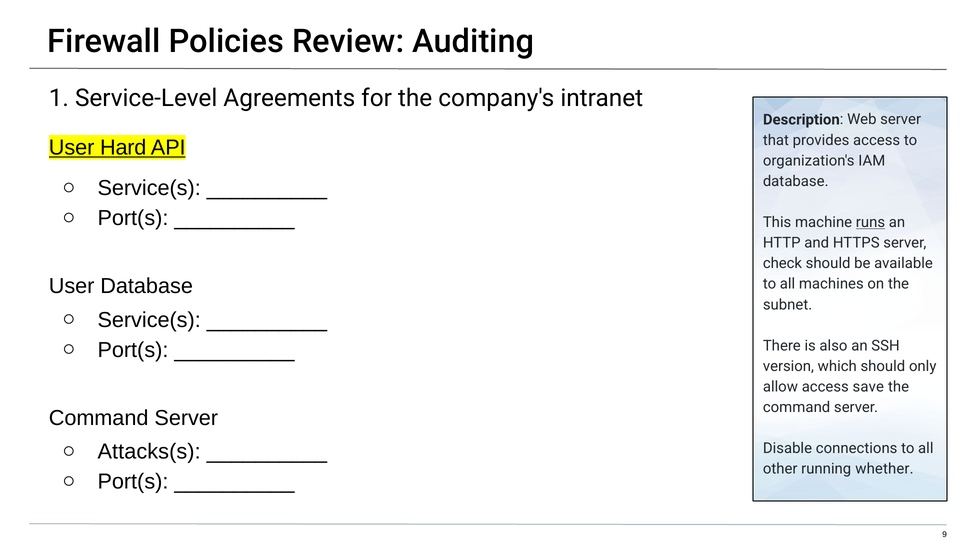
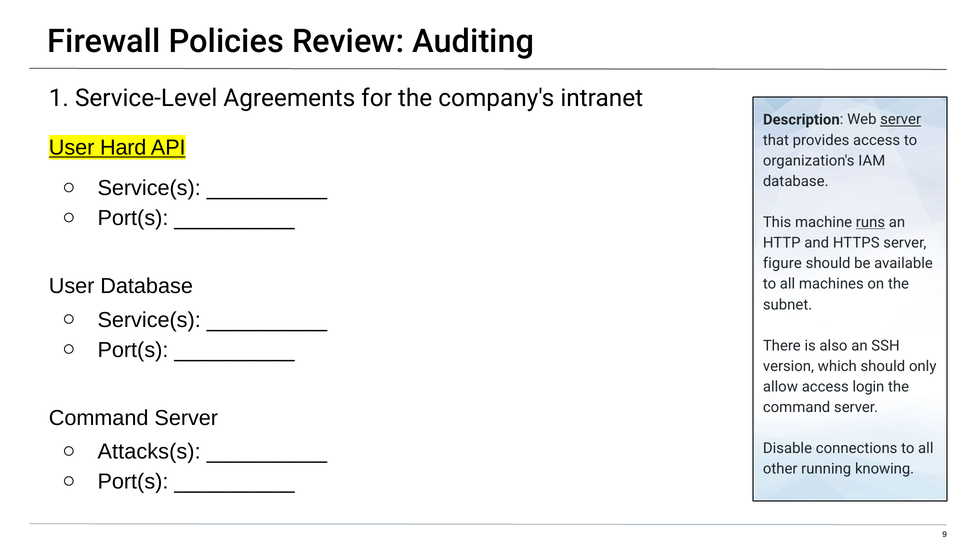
server at (901, 120) underline: none -> present
check: check -> figure
save: save -> login
whether: whether -> knowing
